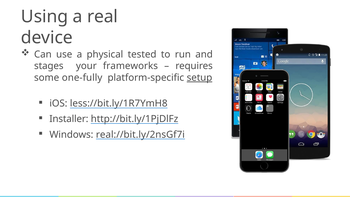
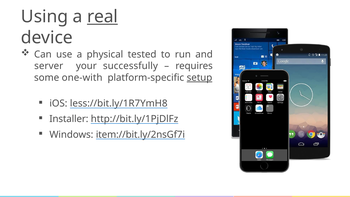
real underline: none -> present
stages: stages -> server
frameworks: frameworks -> successfully
one-fully: one-fully -> one-with
real://bit.ly/2nsGf7i: real://bit.ly/2nsGf7i -> item://bit.ly/2nsGf7i
